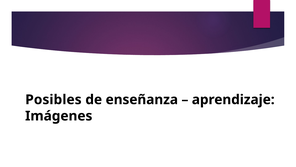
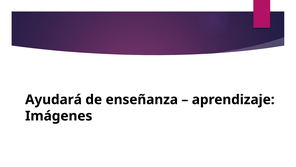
Posibles: Posibles -> Ayudará
